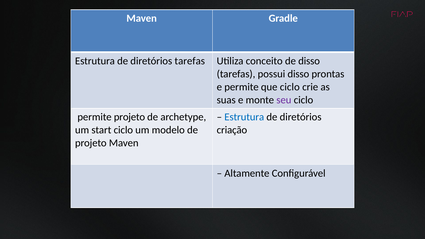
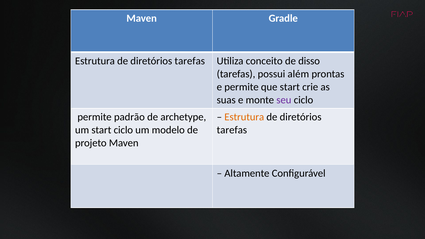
possui disso: disso -> além
que ciclo: ciclo -> start
permite projeto: projeto -> padrão
Estrutura at (244, 117) colour: blue -> orange
criação at (232, 130): criação -> tarefas
